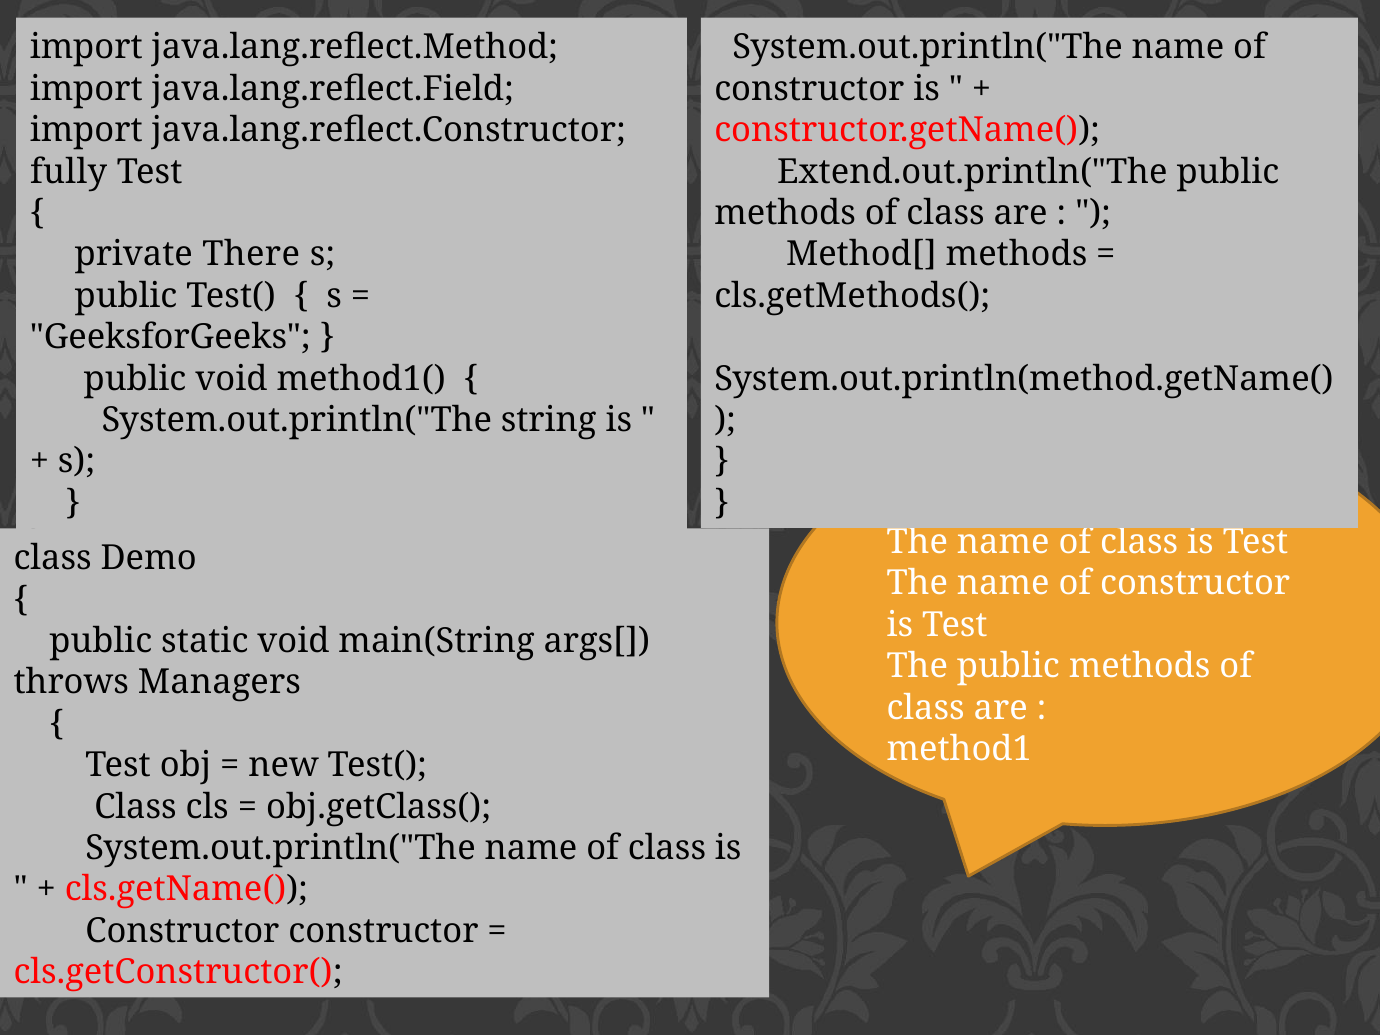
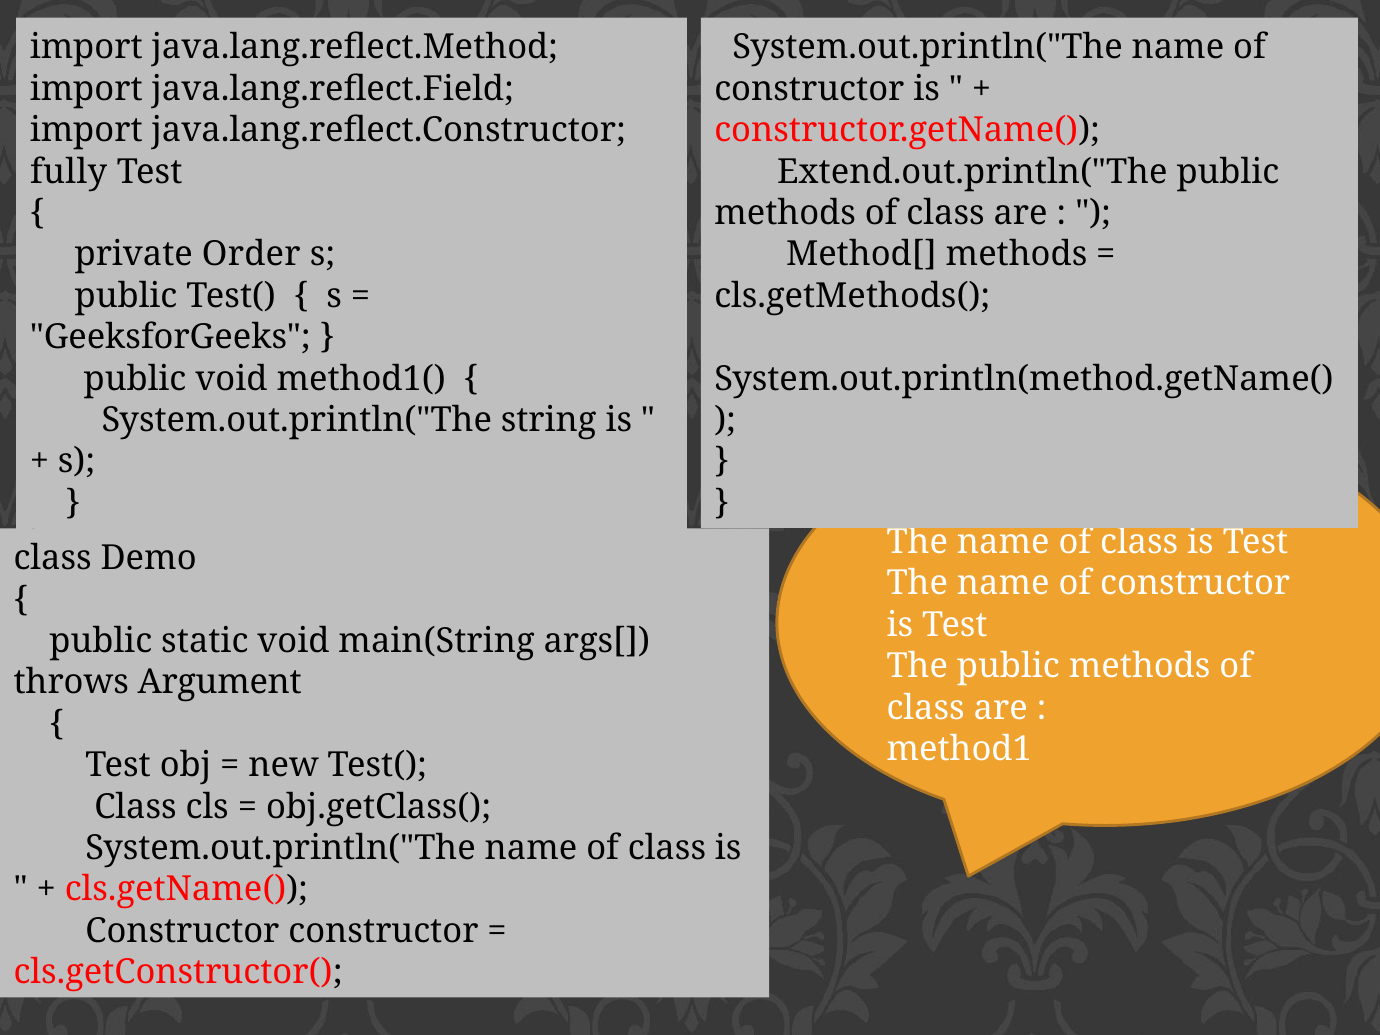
There: There -> Order
Managers: Managers -> Argument
